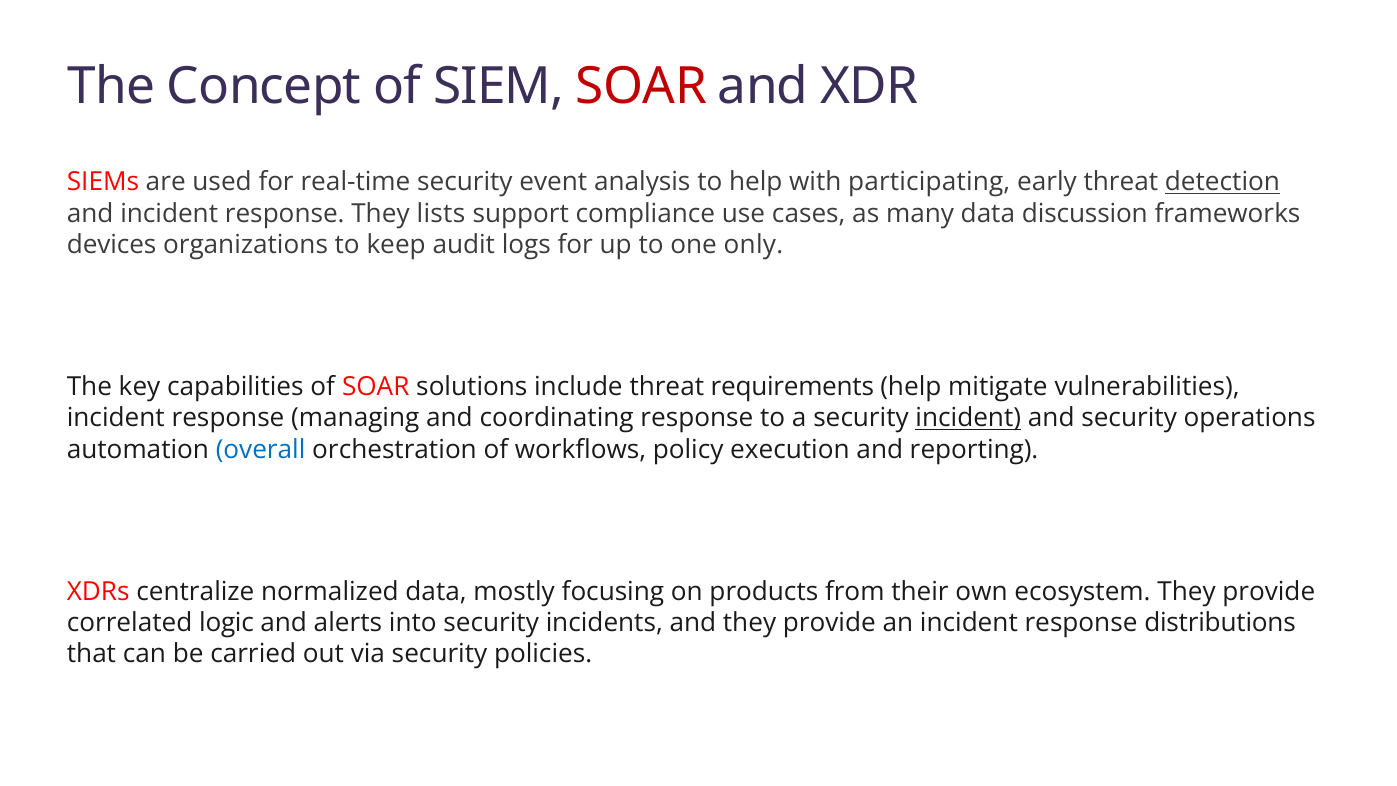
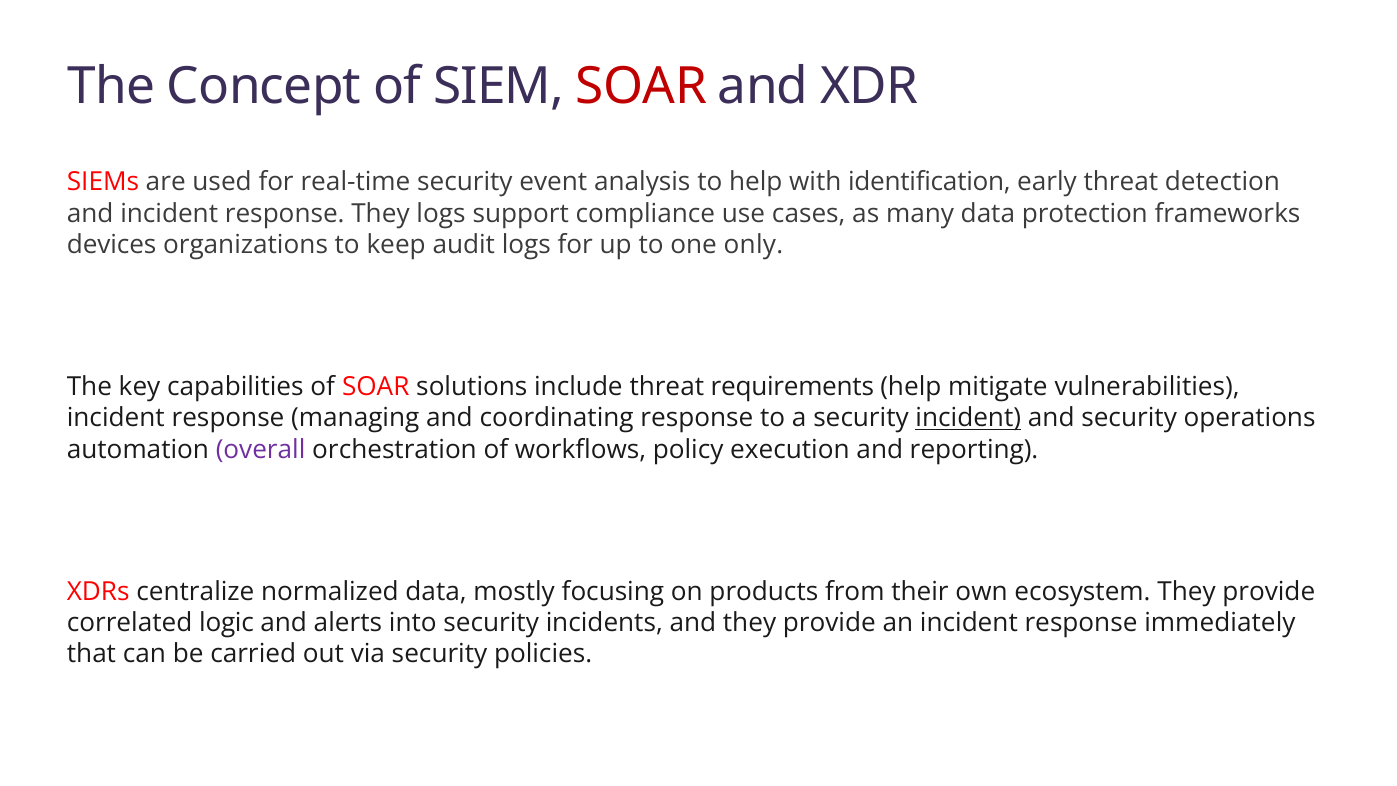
participating: participating -> identification
detection underline: present -> none
They lists: lists -> logs
discussion: discussion -> protection
overall colour: blue -> purple
distributions: distributions -> immediately
